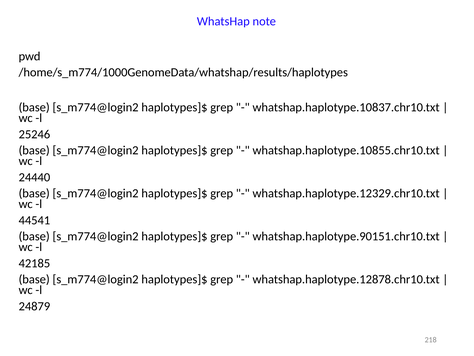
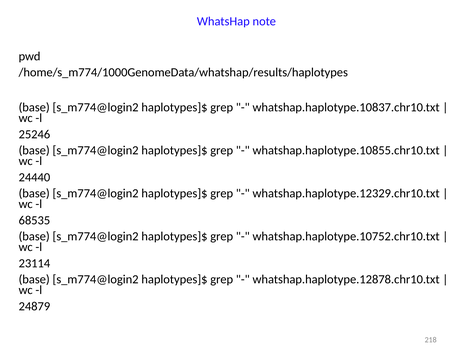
44541: 44541 -> 68535
whatshap.haplotype.90151.chr10.txt: whatshap.haplotype.90151.chr10.txt -> whatshap.haplotype.10752.chr10.txt
42185: 42185 -> 23114
